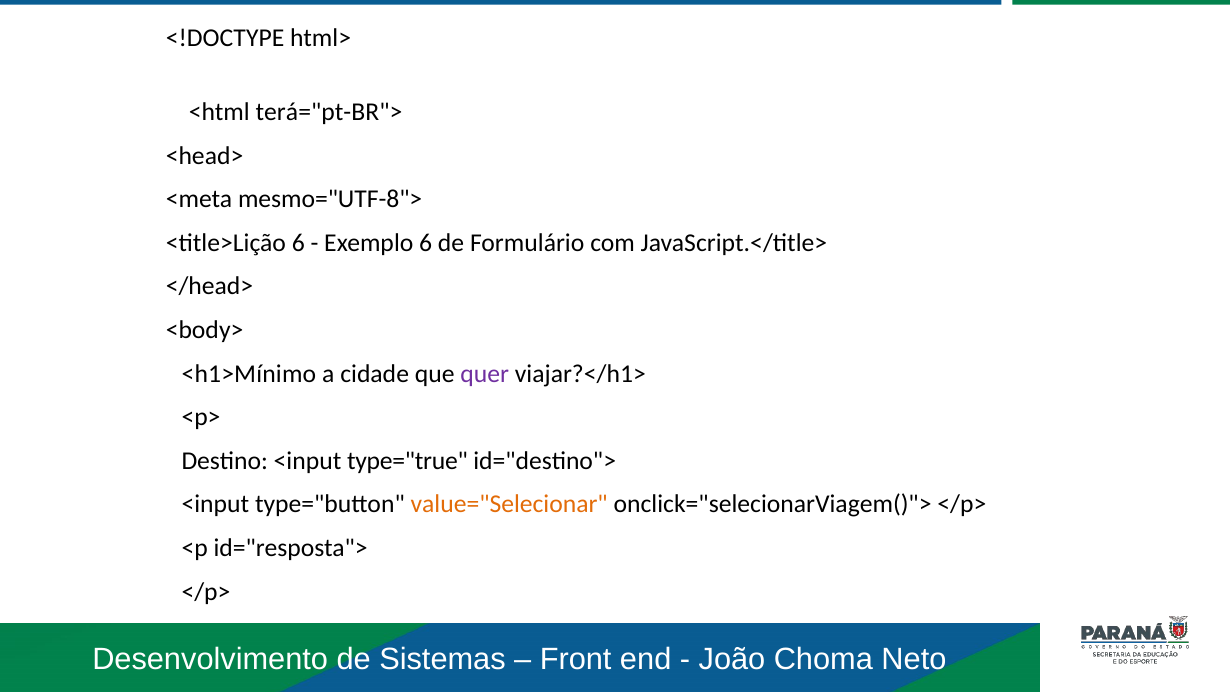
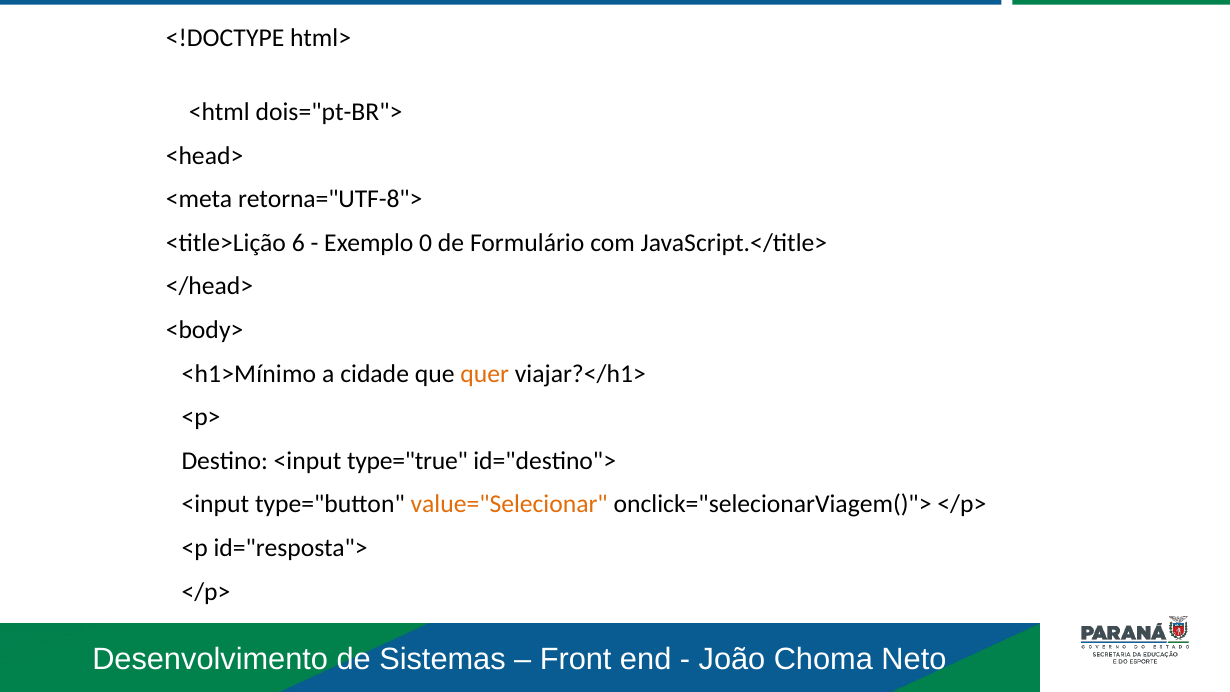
terá="pt-BR">: terá="pt-BR"> -> dois="pt-BR">
mesmo="UTF-8">: mesmo="UTF-8"> -> retorna="UTF-8">
Exemplo 6: 6 -> 0
quer colour: purple -> orange
